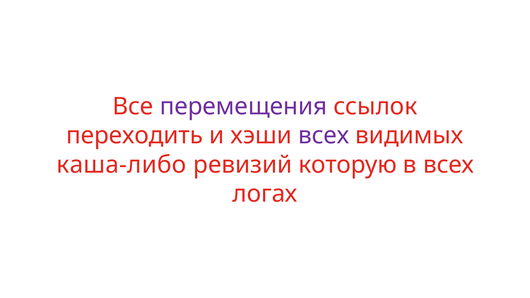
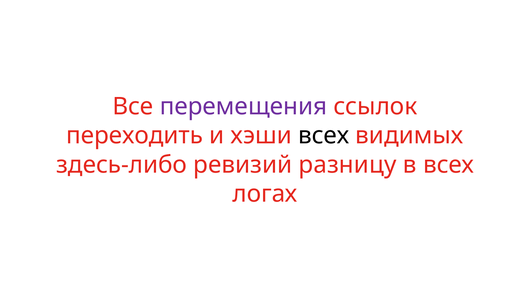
всех at (324, 136) colour: purple -> black
каша-либо: каша-либо -> здесь-либо
которую: которую -> разницу
